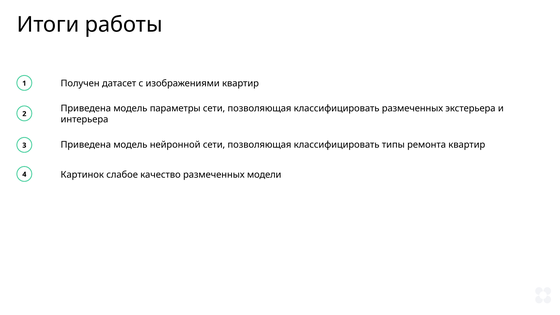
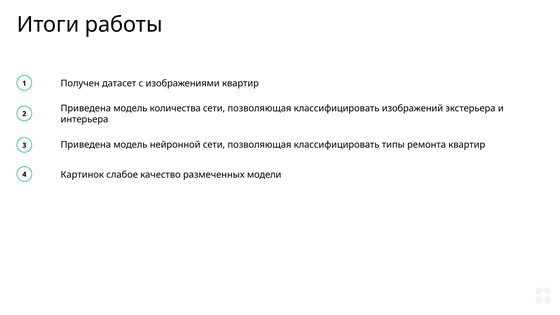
параметры: параметры -> количества
классифицировать размеченных: размеченных -> изображений
